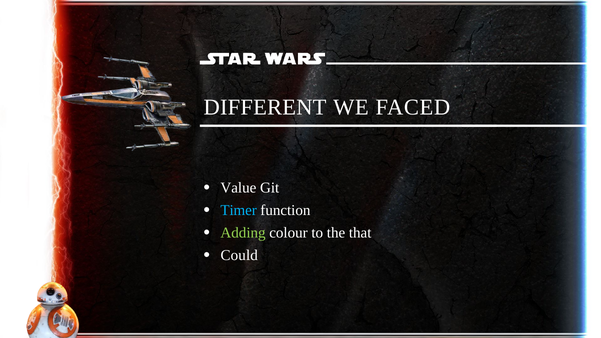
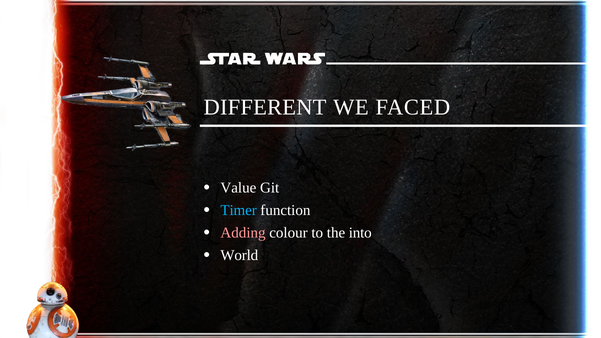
Adding colour: light green -> pink
that: that -> into
Could: Could -> World
